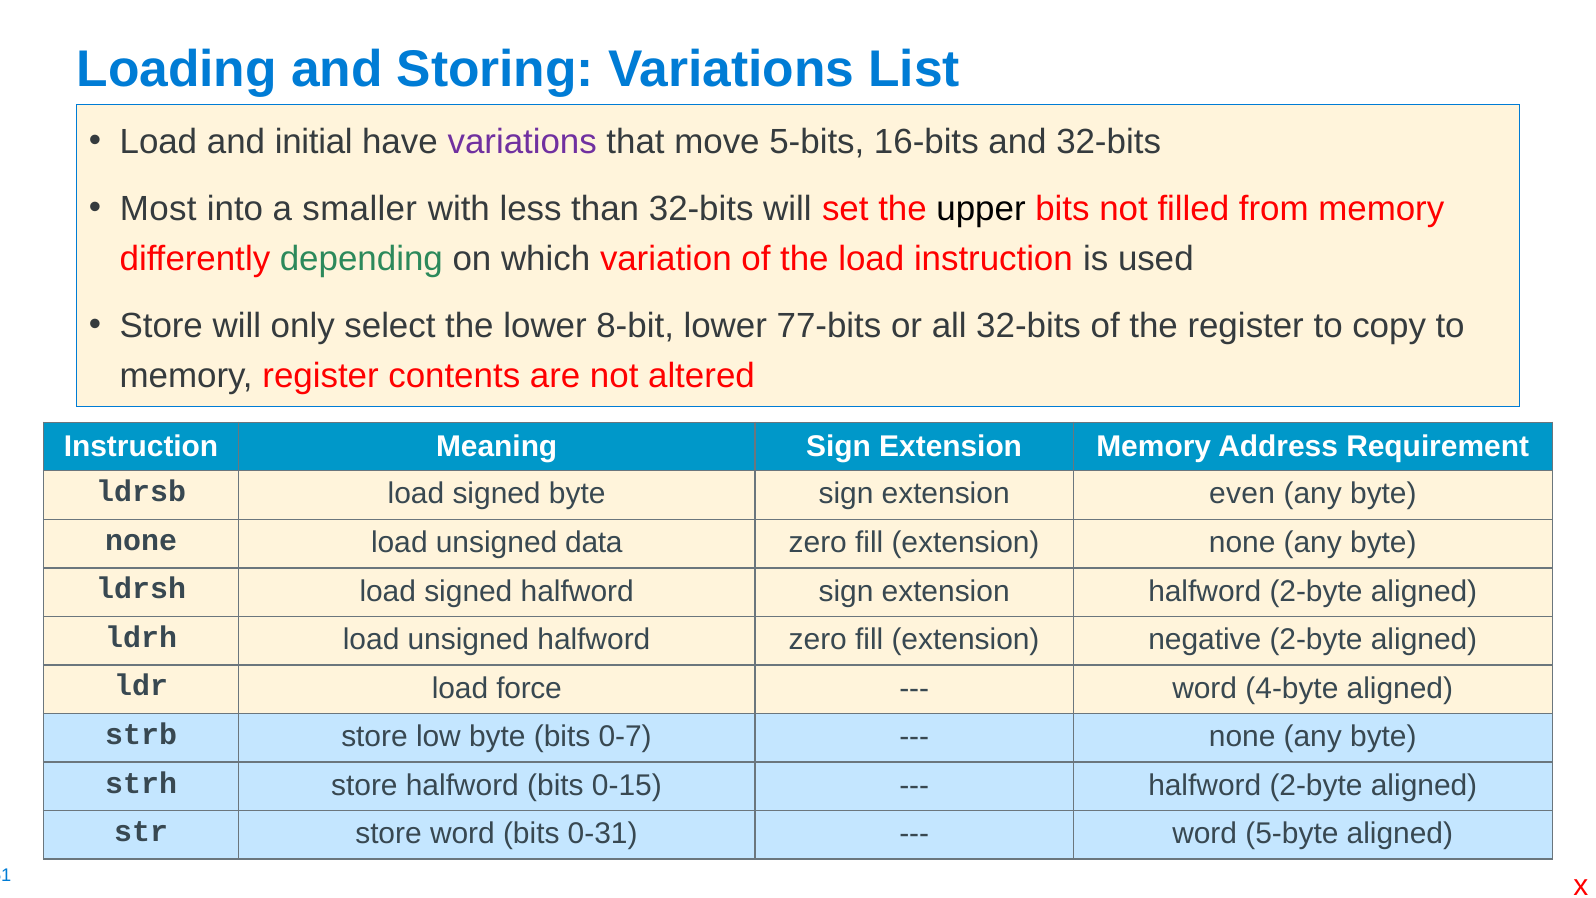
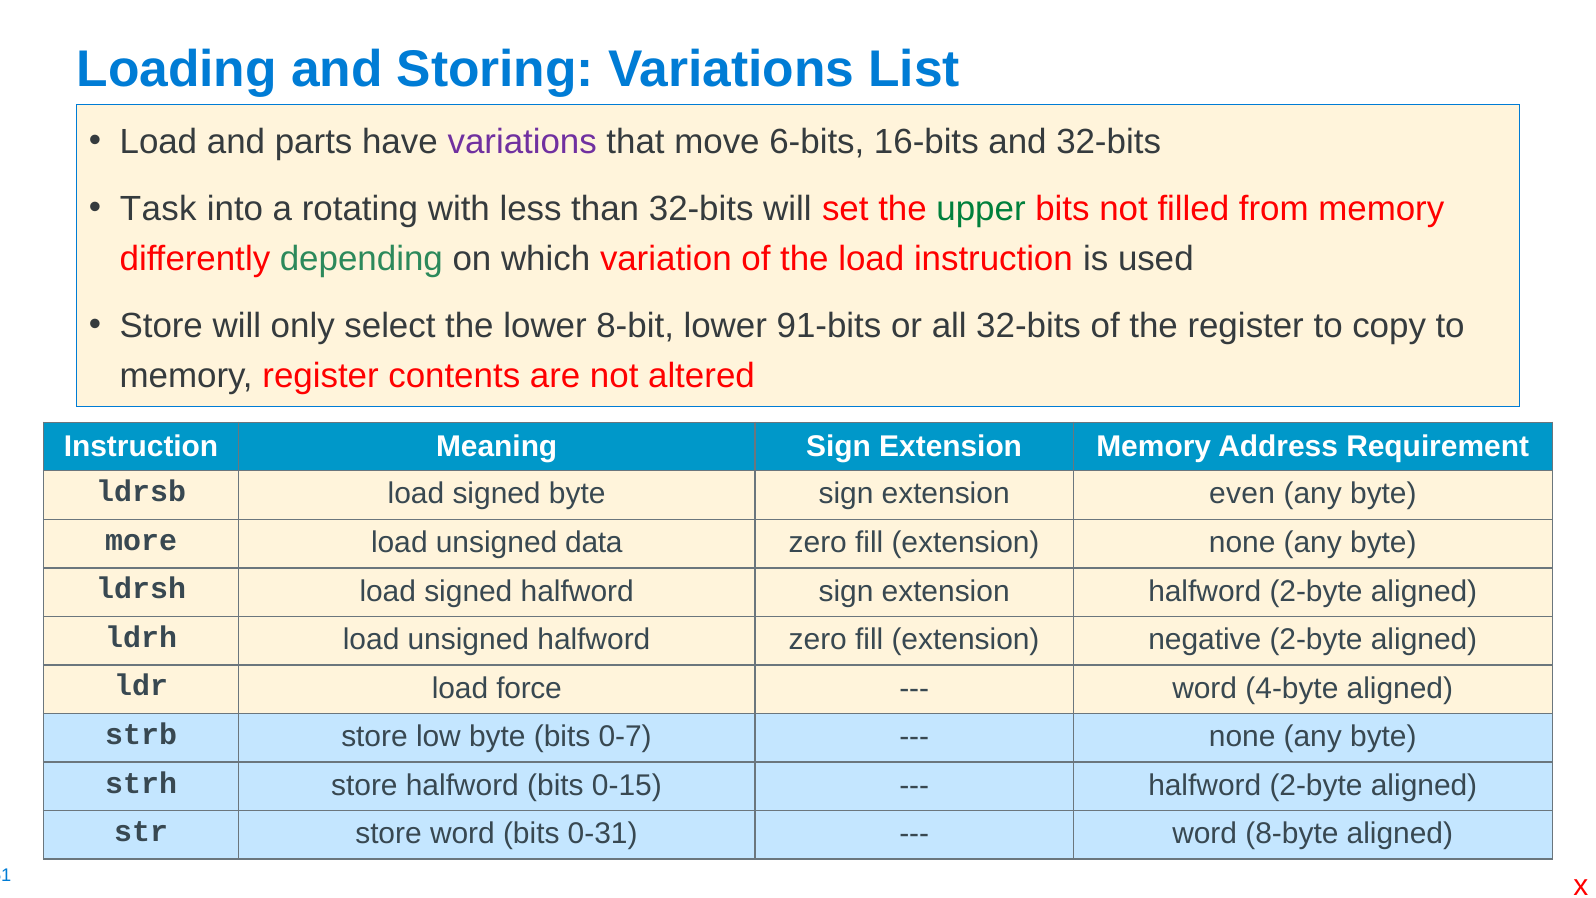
initial: initial -> parts
5-bits: 5-bits -> 6-bits
Most: Most -> Task
smaller: smaller -> rotating
upper colour: black -> green
77-bits: 77-bits -> 91-bits
none at (141, 540): none -> more
5-byte: 5-byte -> 8-byte
